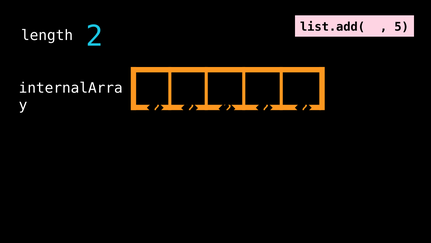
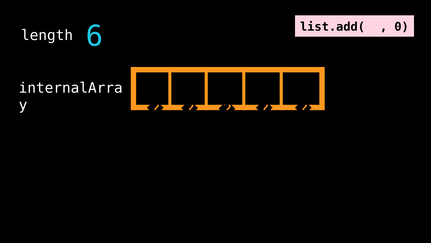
2: 2 -> 6
5: 5 -> 0
